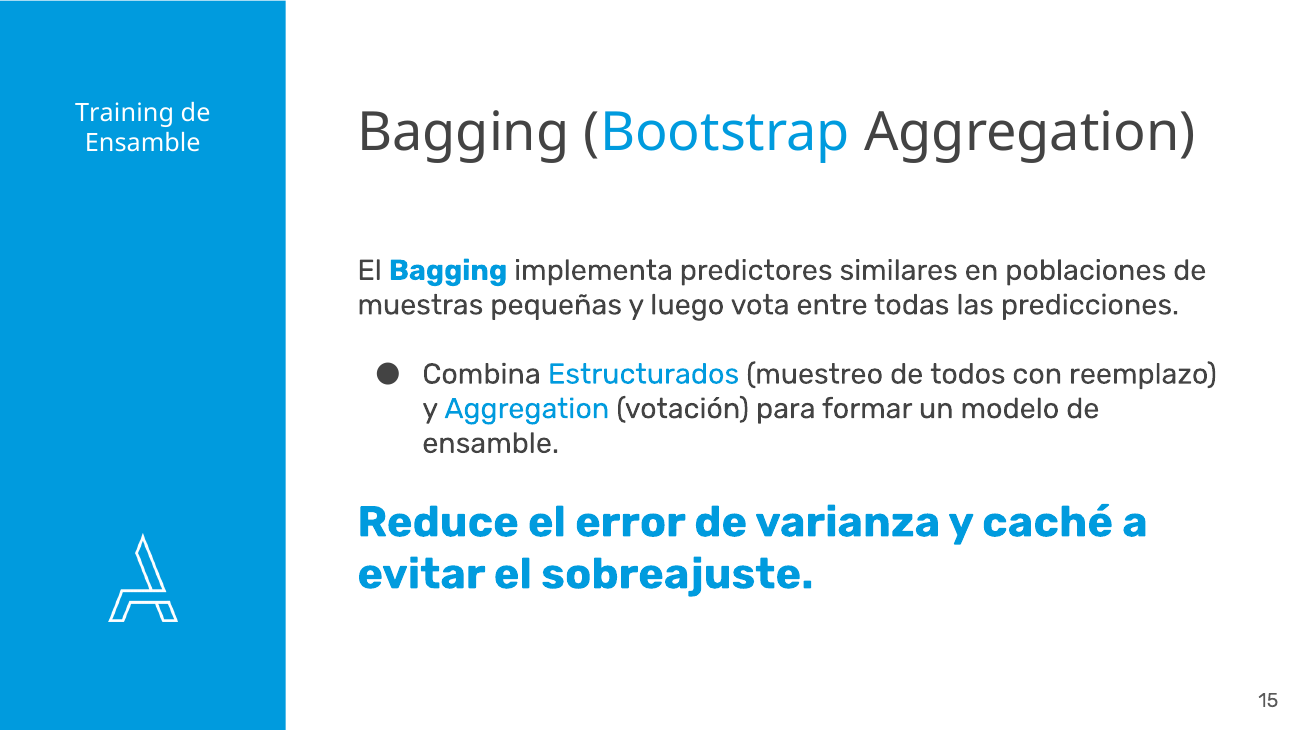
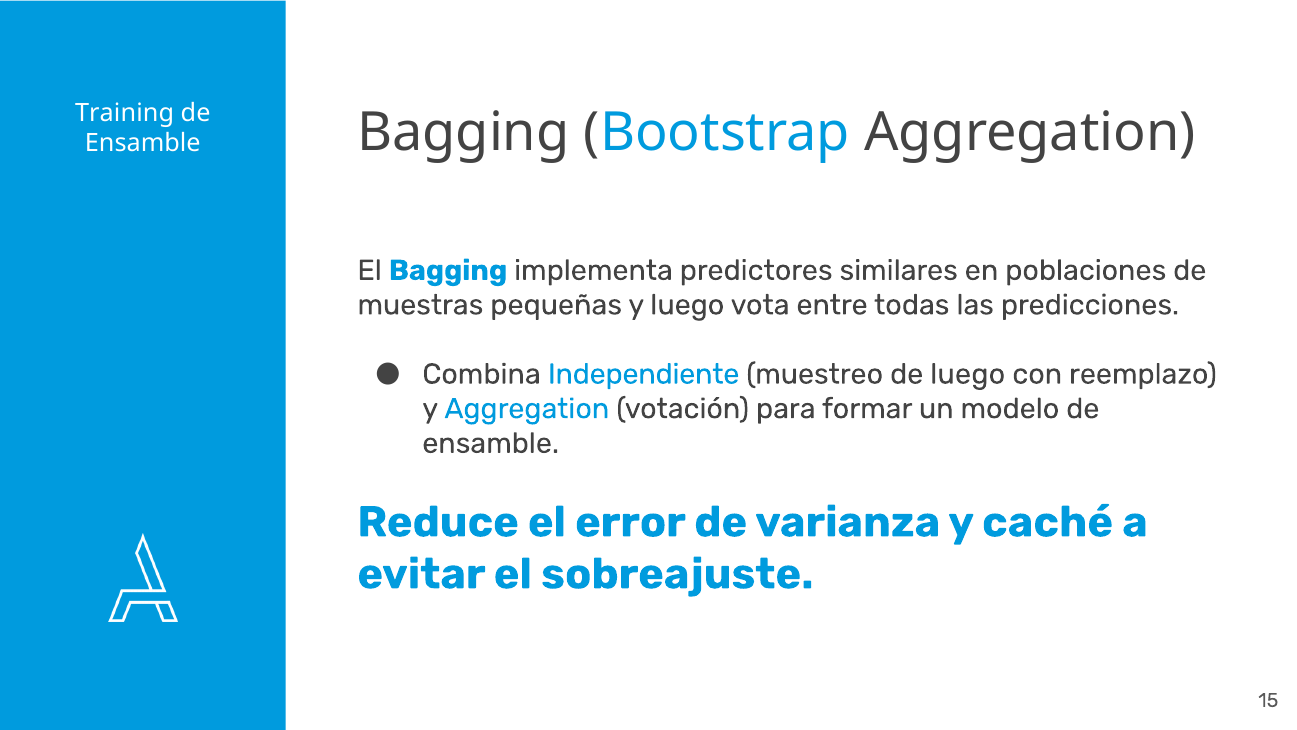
Estructurados: Estructurados -> Independiente
de todos: todos -> luego
